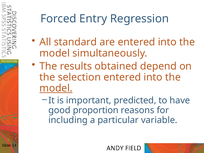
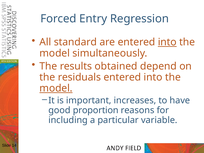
into at (167, 42) underline: none -> present
selection: selection -> residuals
predicted: predicted -> increases
